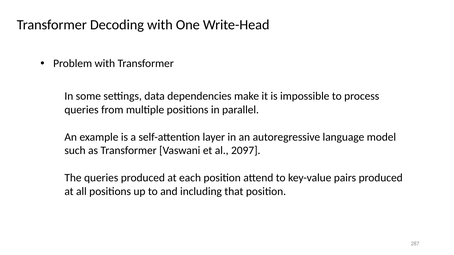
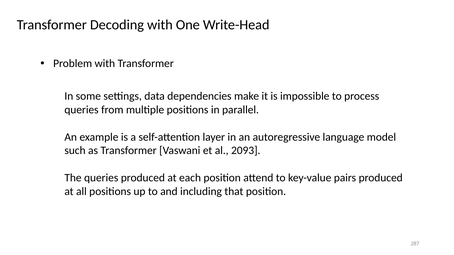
2097: 2097 -> 2093
